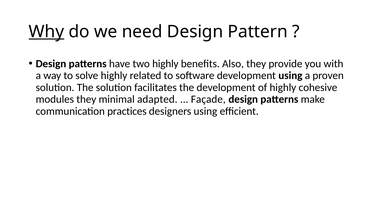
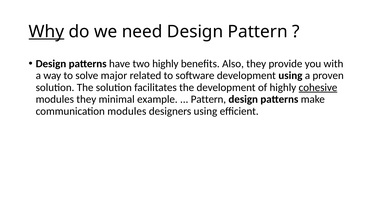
solve highly: highly -> major
cohesive underline: none -> present
adapted: adapted -> example
Façade at (208, 99): Façade -> Pattern
communication practices: practices -> modules
